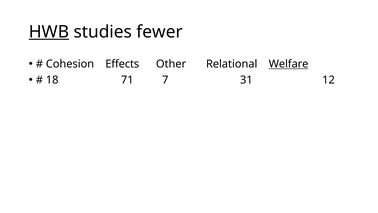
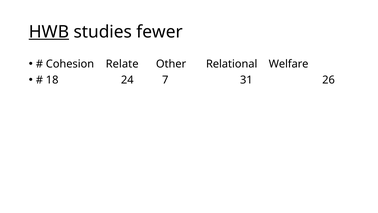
Effects: Effects -> Relate
Welfare underline: present -> none
71: 71 -> 24
12: 12 -> 26
